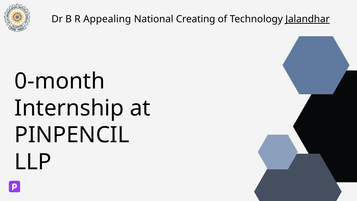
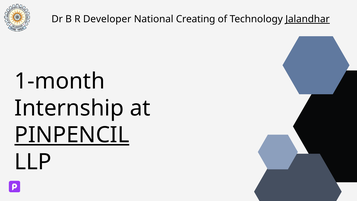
Appealing: Appealing -> Developer
0-month: 0-month -> 1-month
PINPENCIL underline: none -> present
